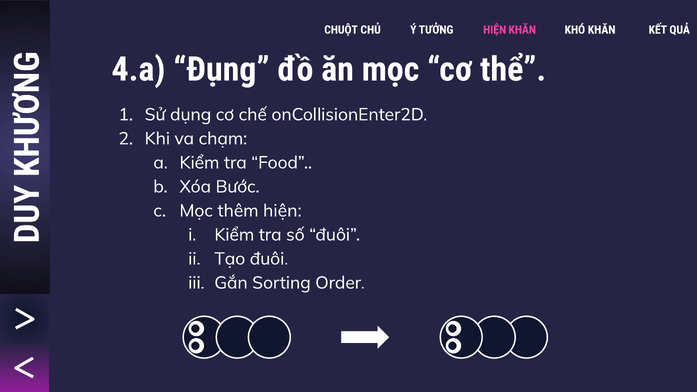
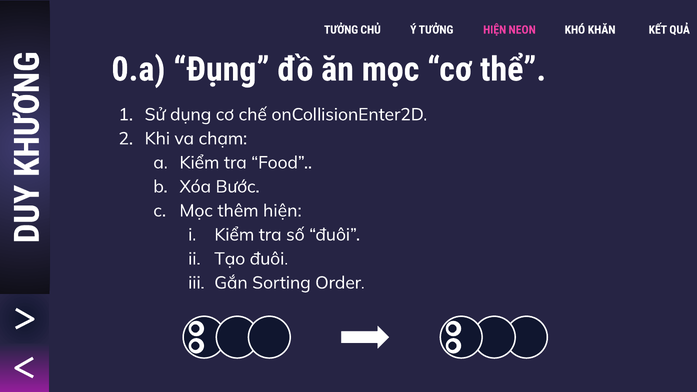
CHUỘT at (341, 30): CHUỘT -> TƯỞNG
HIỆN KHĂN: KHĂN -> NEON
4.a: 4.a -> 0.a
